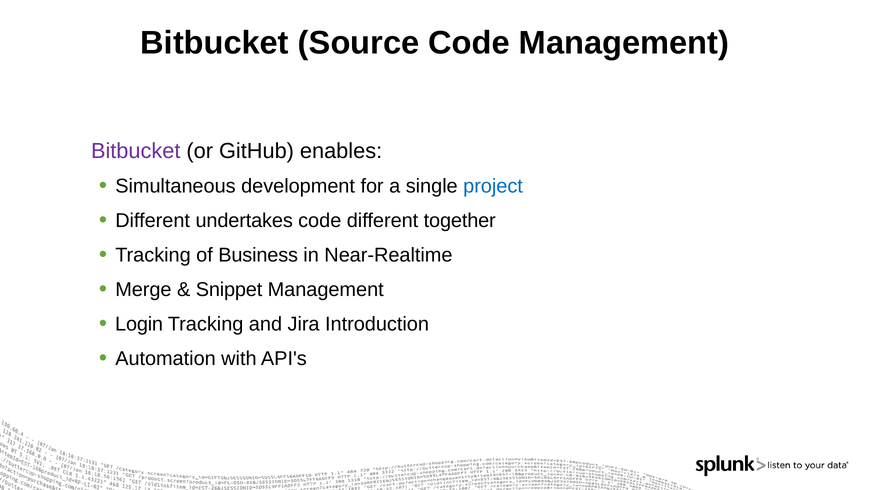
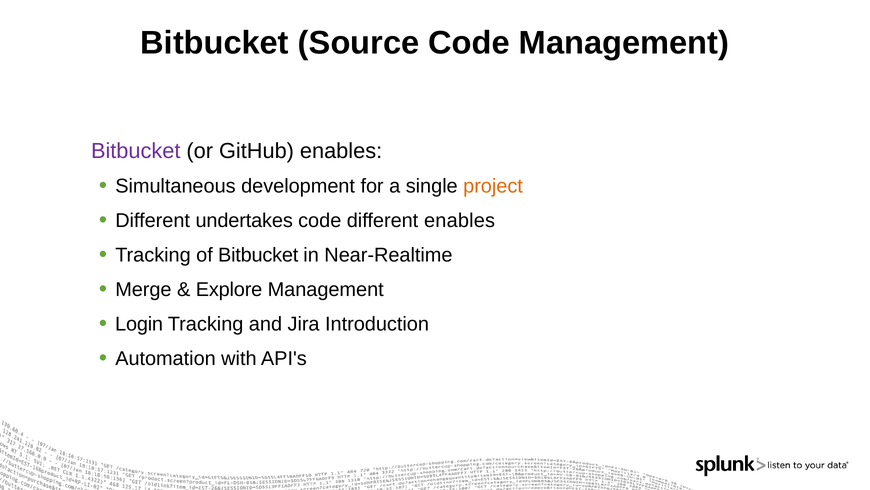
project colour: blue -> orange
different together: together -> enables
of Business: Business -> Bitbucket
Snippet: Snippet -> Explore
